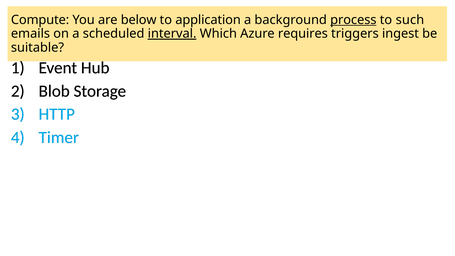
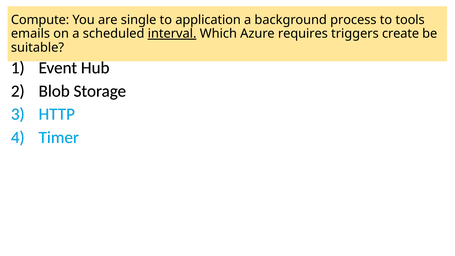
below: below -> single
process underline: present -> none
such: such -> tools
ingest: ingest -> create
